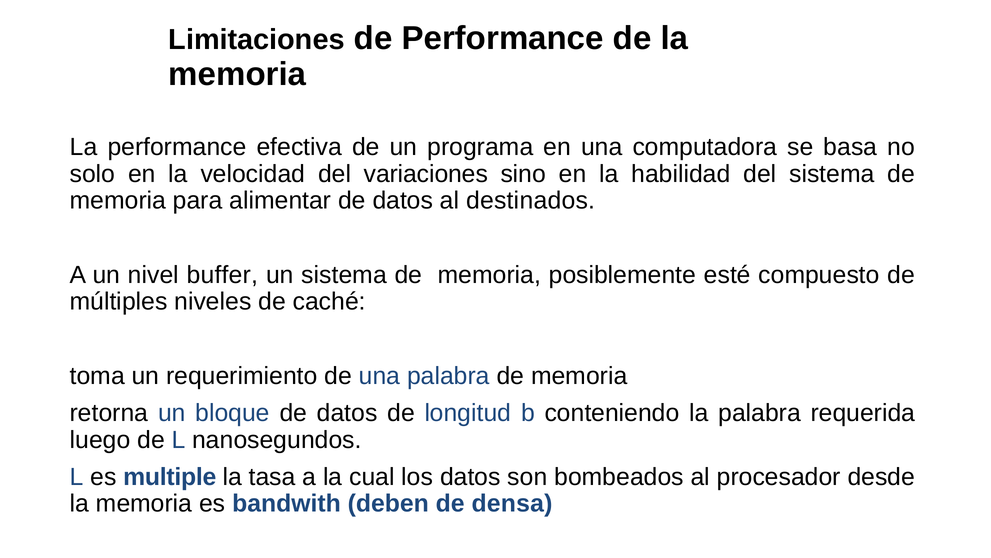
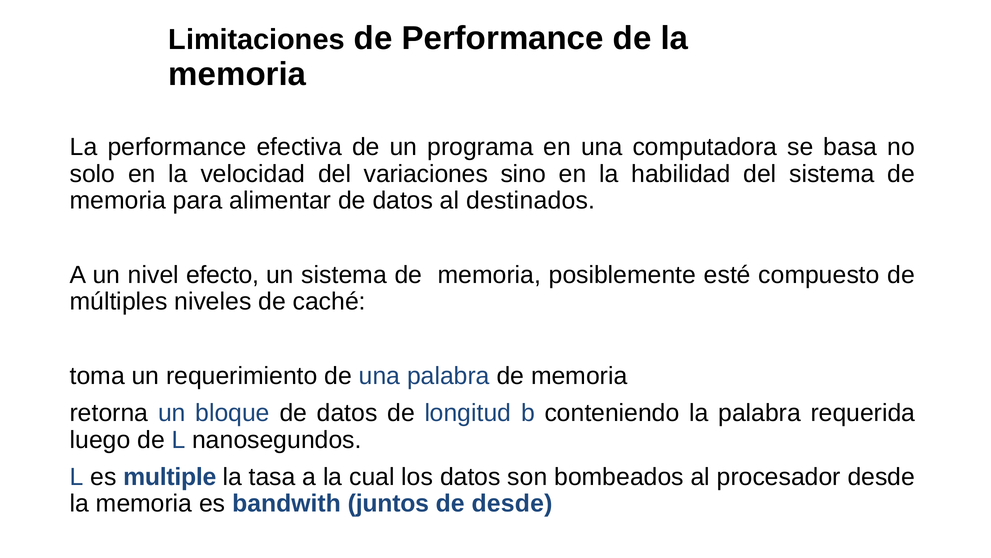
buffer: buffer -> efecto
deben: deben -> juntos
de densa: densa -> desde
